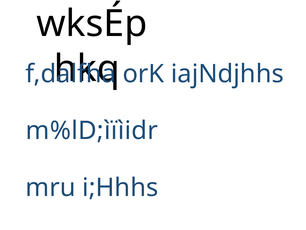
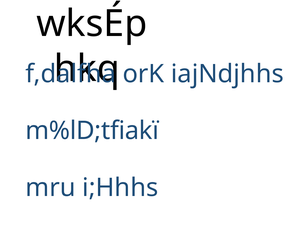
m%lD;ìïìidr: m%lD;ìïìidr -> m%lD;tfiakï
